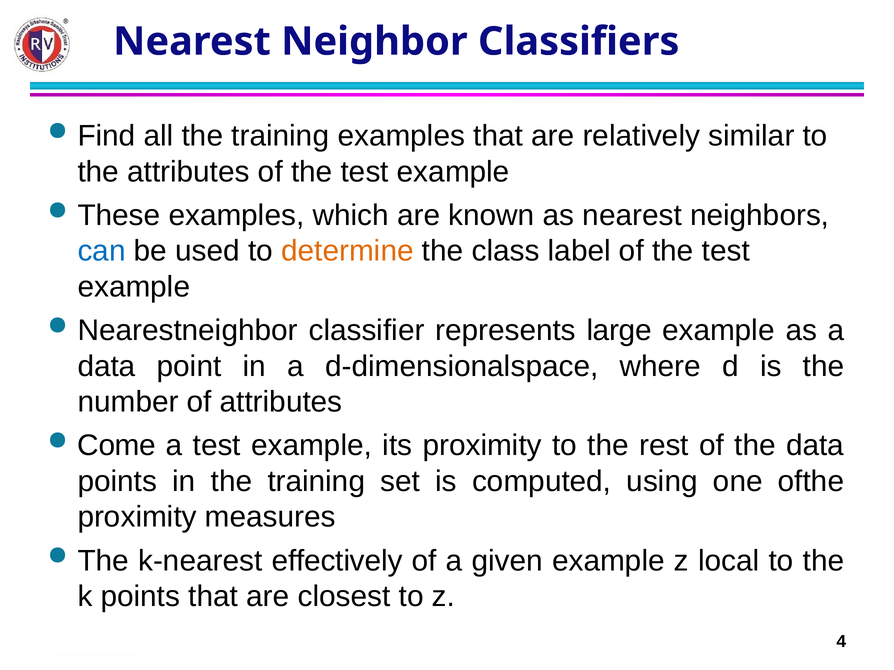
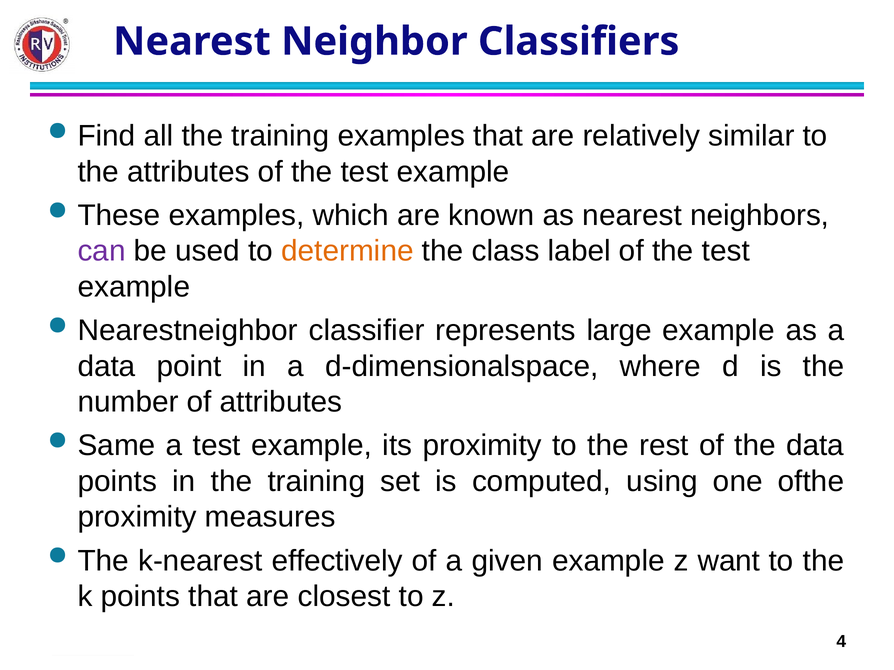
can colour: blue -> purple
Come: Come -> Same
local: local -> want
